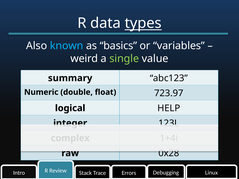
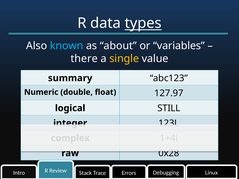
basics: basics -> about
weird: weird -> there
single colour: light green -> yellow
723.97: 723.97 -> 127.97
HELP: HELP -> STILL
